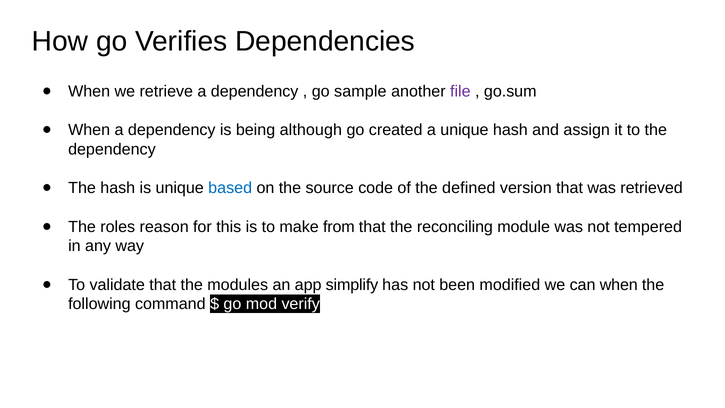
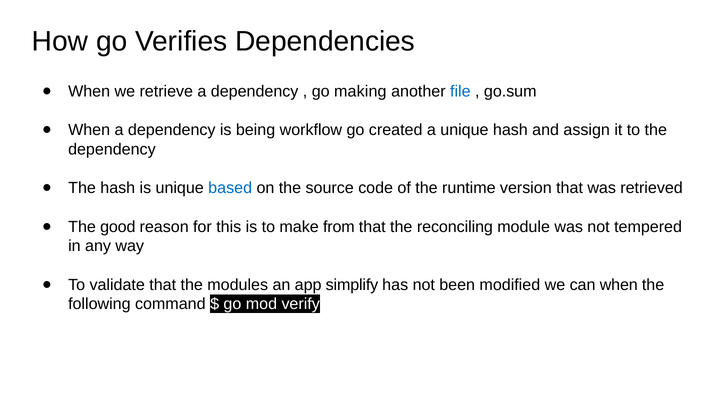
sample: sample -> making
file colour: purple -> blue
although: although -> workflow
defined: defined -> runtime
roles: roles -> good
